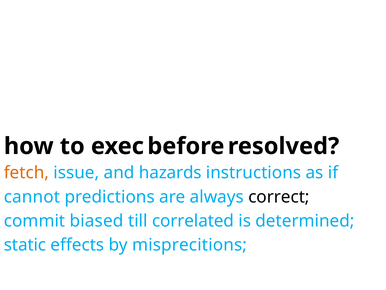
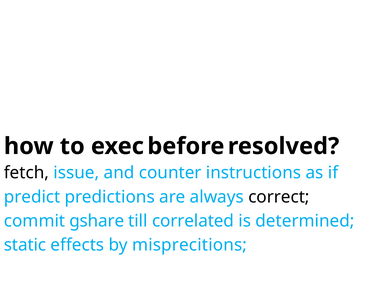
fetch colour: orange -> black
hazards: hazards -> counter
cannot: cannot -> predict
biased: biased -> gshare
